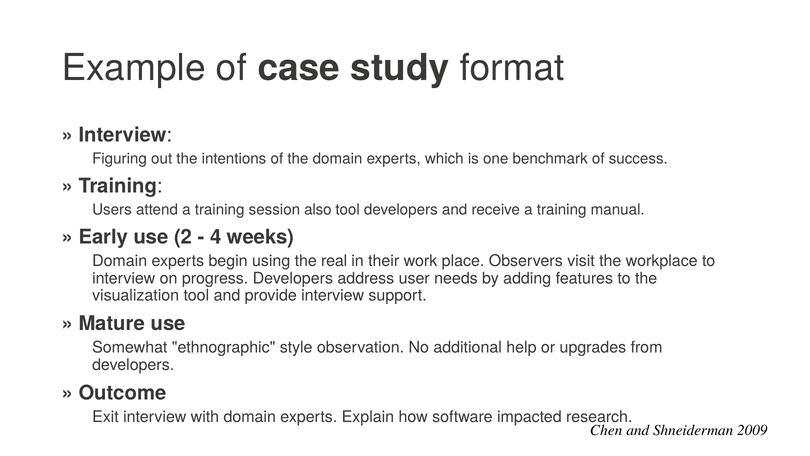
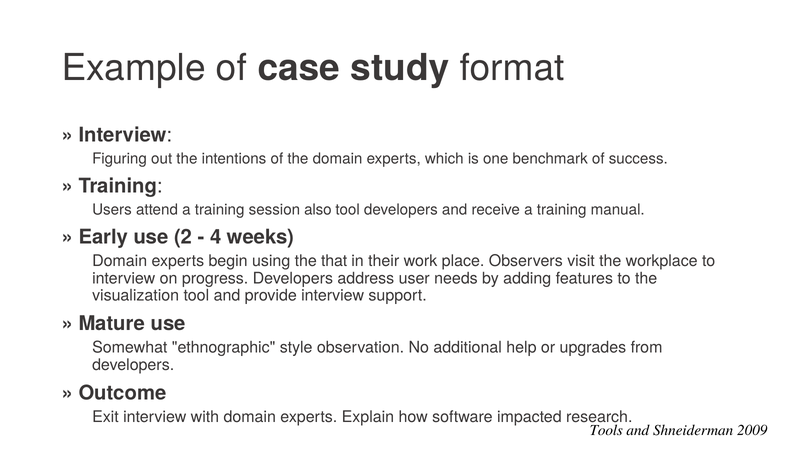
real: real -> that
Chen: Chen -> Tools
